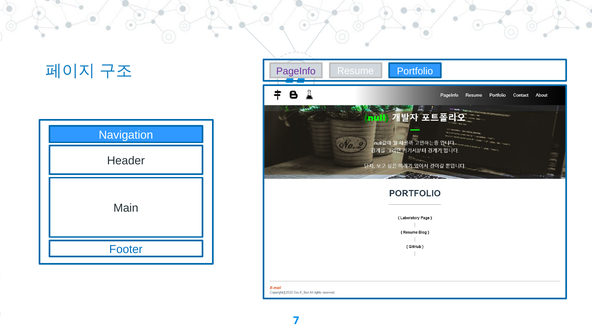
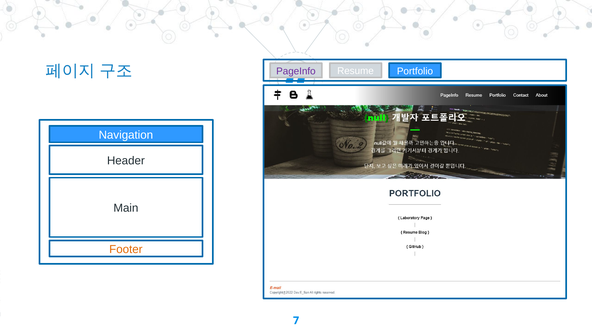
Footer colour: blue -> orange
